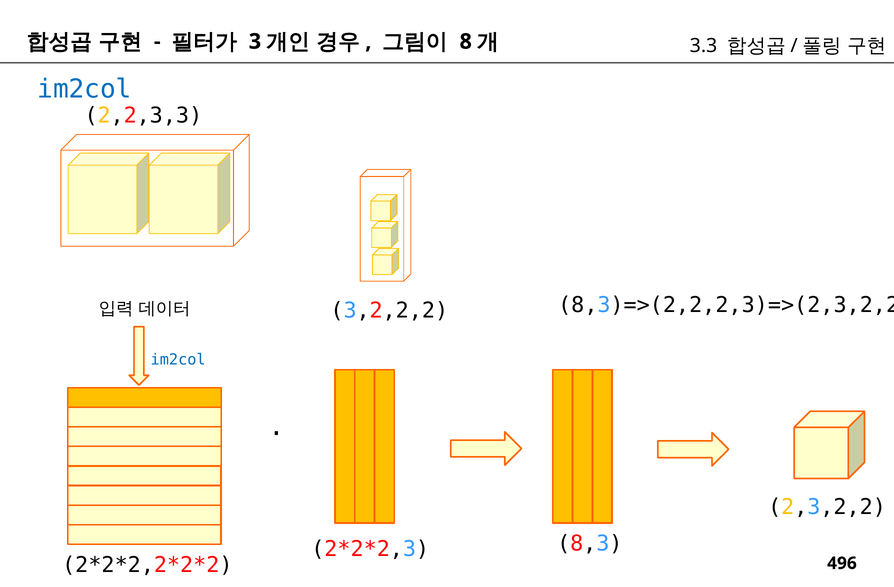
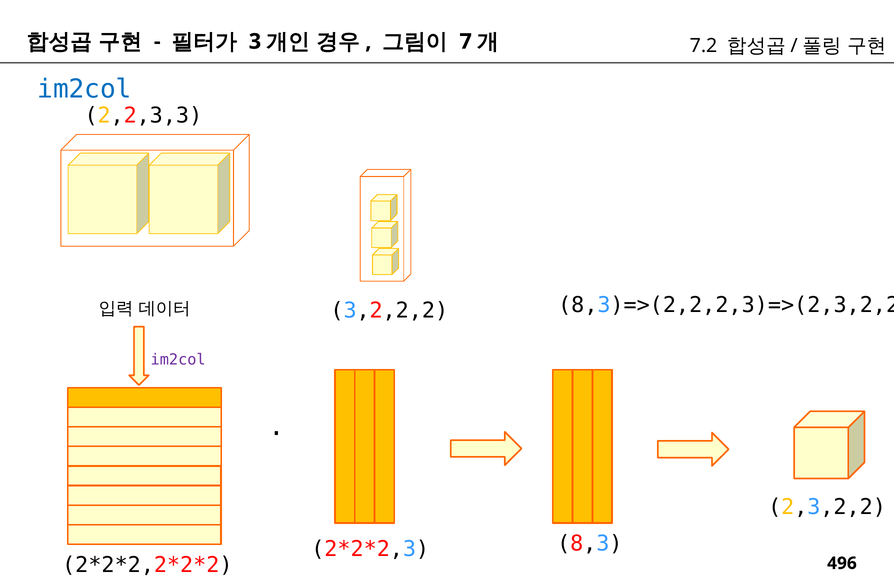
8: 8 -> 7
3.3: 3.3 -> 7.2
im2col at (178, 360) colour: blue -> purple
